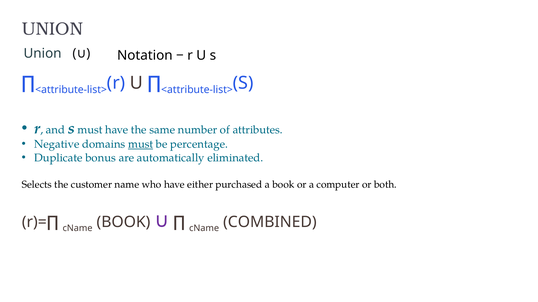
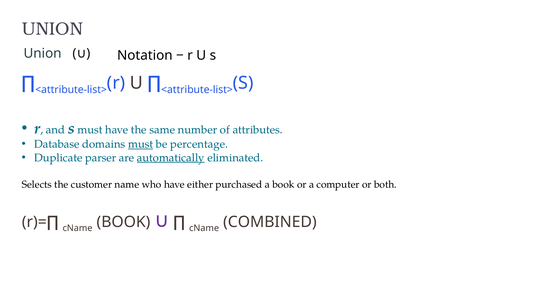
Negative: Negative -> Database
bonus: bonus -> parser
automatically underline: none -> present
